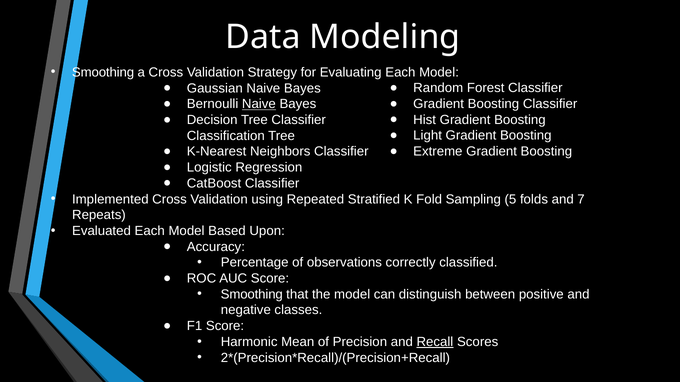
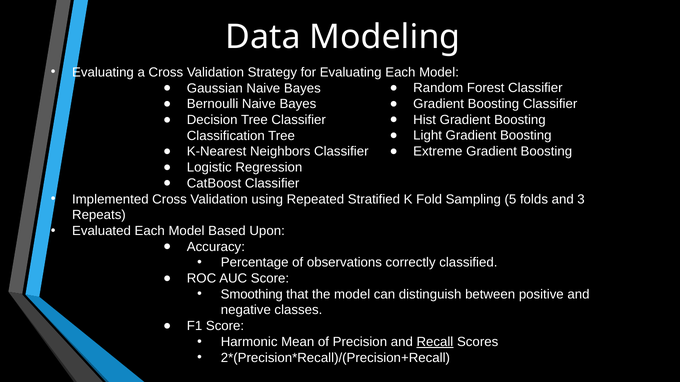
Smoothing at (103, 72): Smoothing -> Evaluating
Naive at (259, 104) underline: present -> none
7: 7 -> 3
